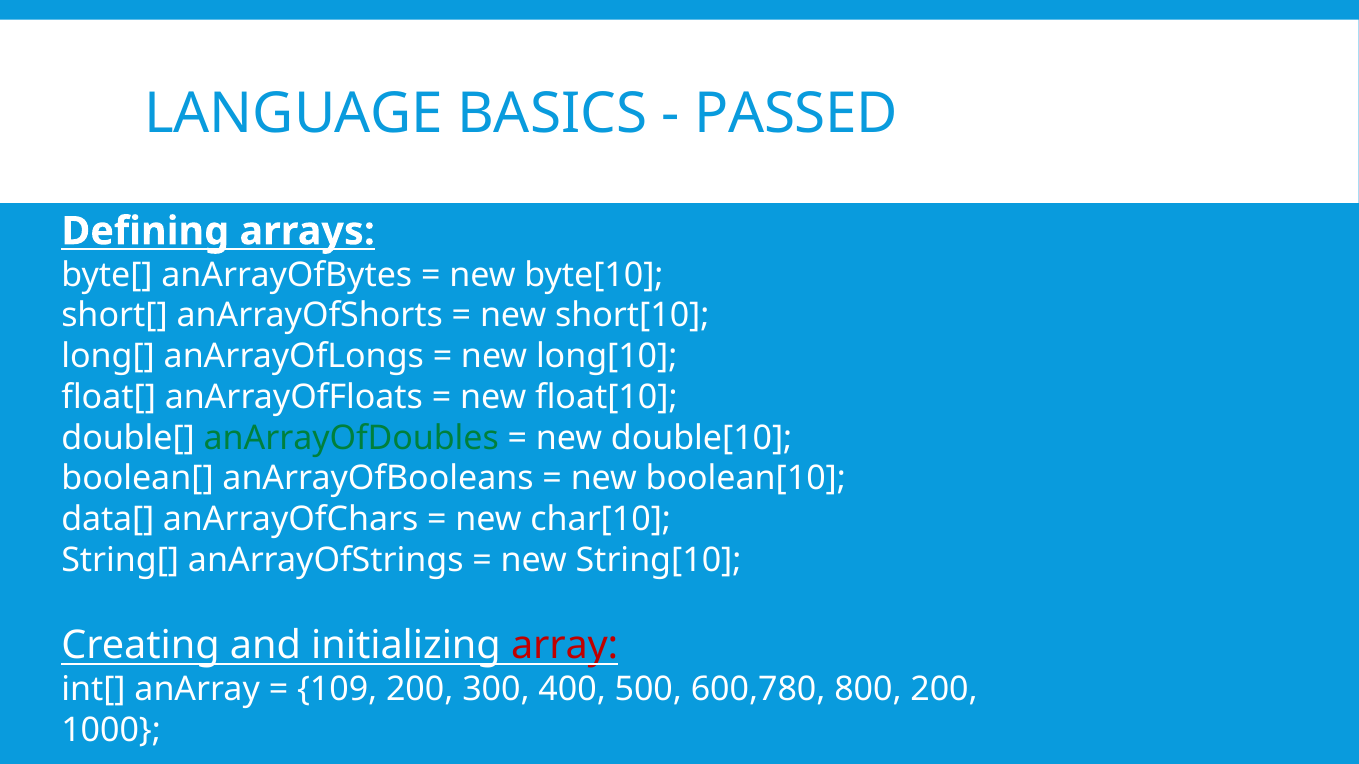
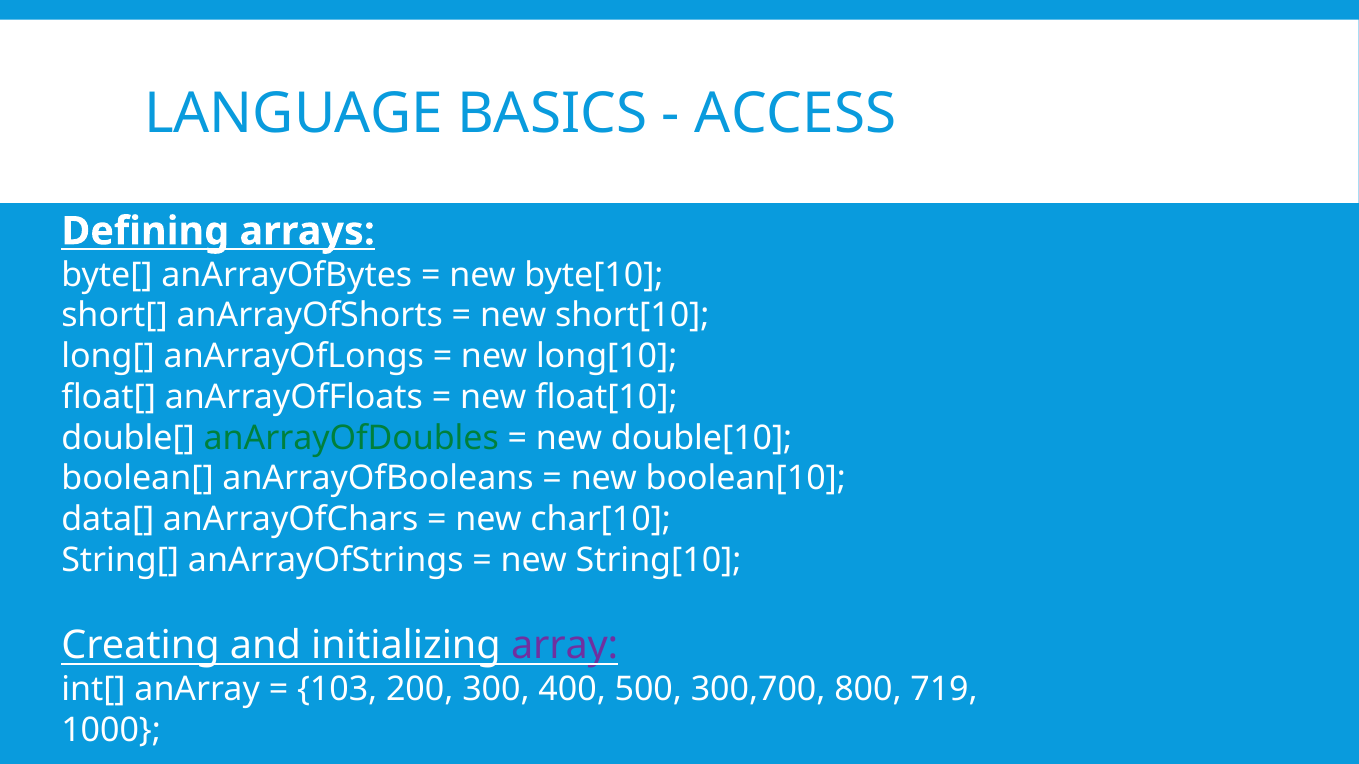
PASSED: PASSED -> ACCESS
array colour: red -> purple
109: 109 -> 103
600,780: 600,780 -> 300,700
800 200: 200 -> 719
